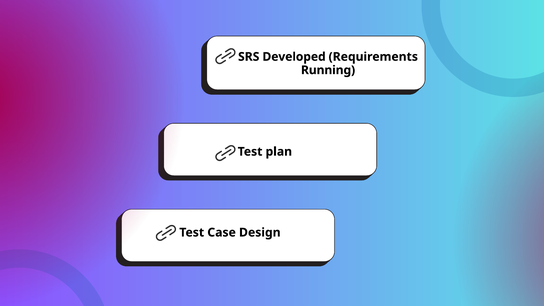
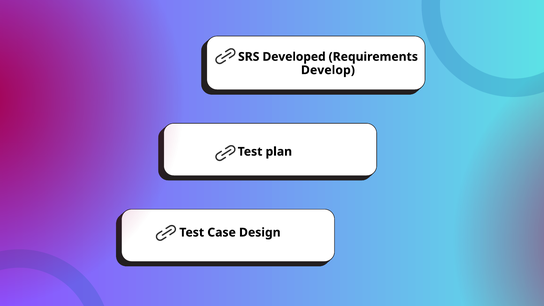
Running: Running -> Develop
